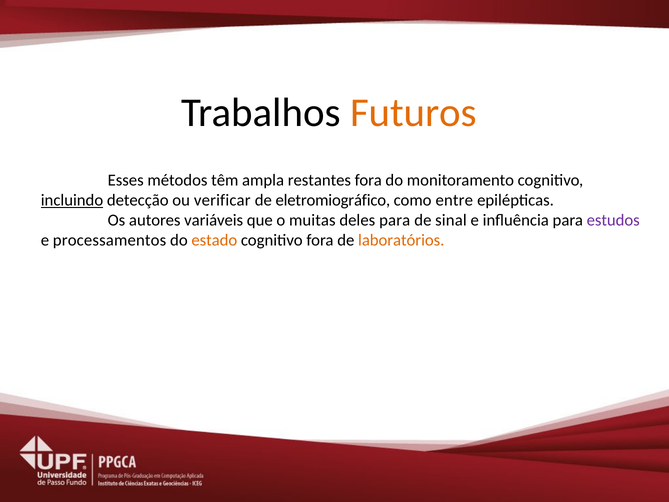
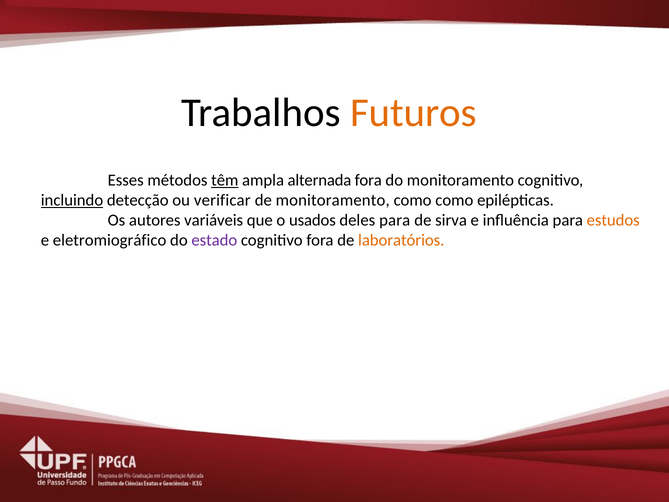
têm underline: none -> present
restantes: restantes -> alternada
de eletromiográfico: eletromiográfico -> monitoramento
como entre: entre -> como
muitas: muitas -> usados
sinal: sinal -> sirva
estudos colour: purple -> orange
processamentos: processamentos -> eletromiográfico
estado colour: orange -> purple
